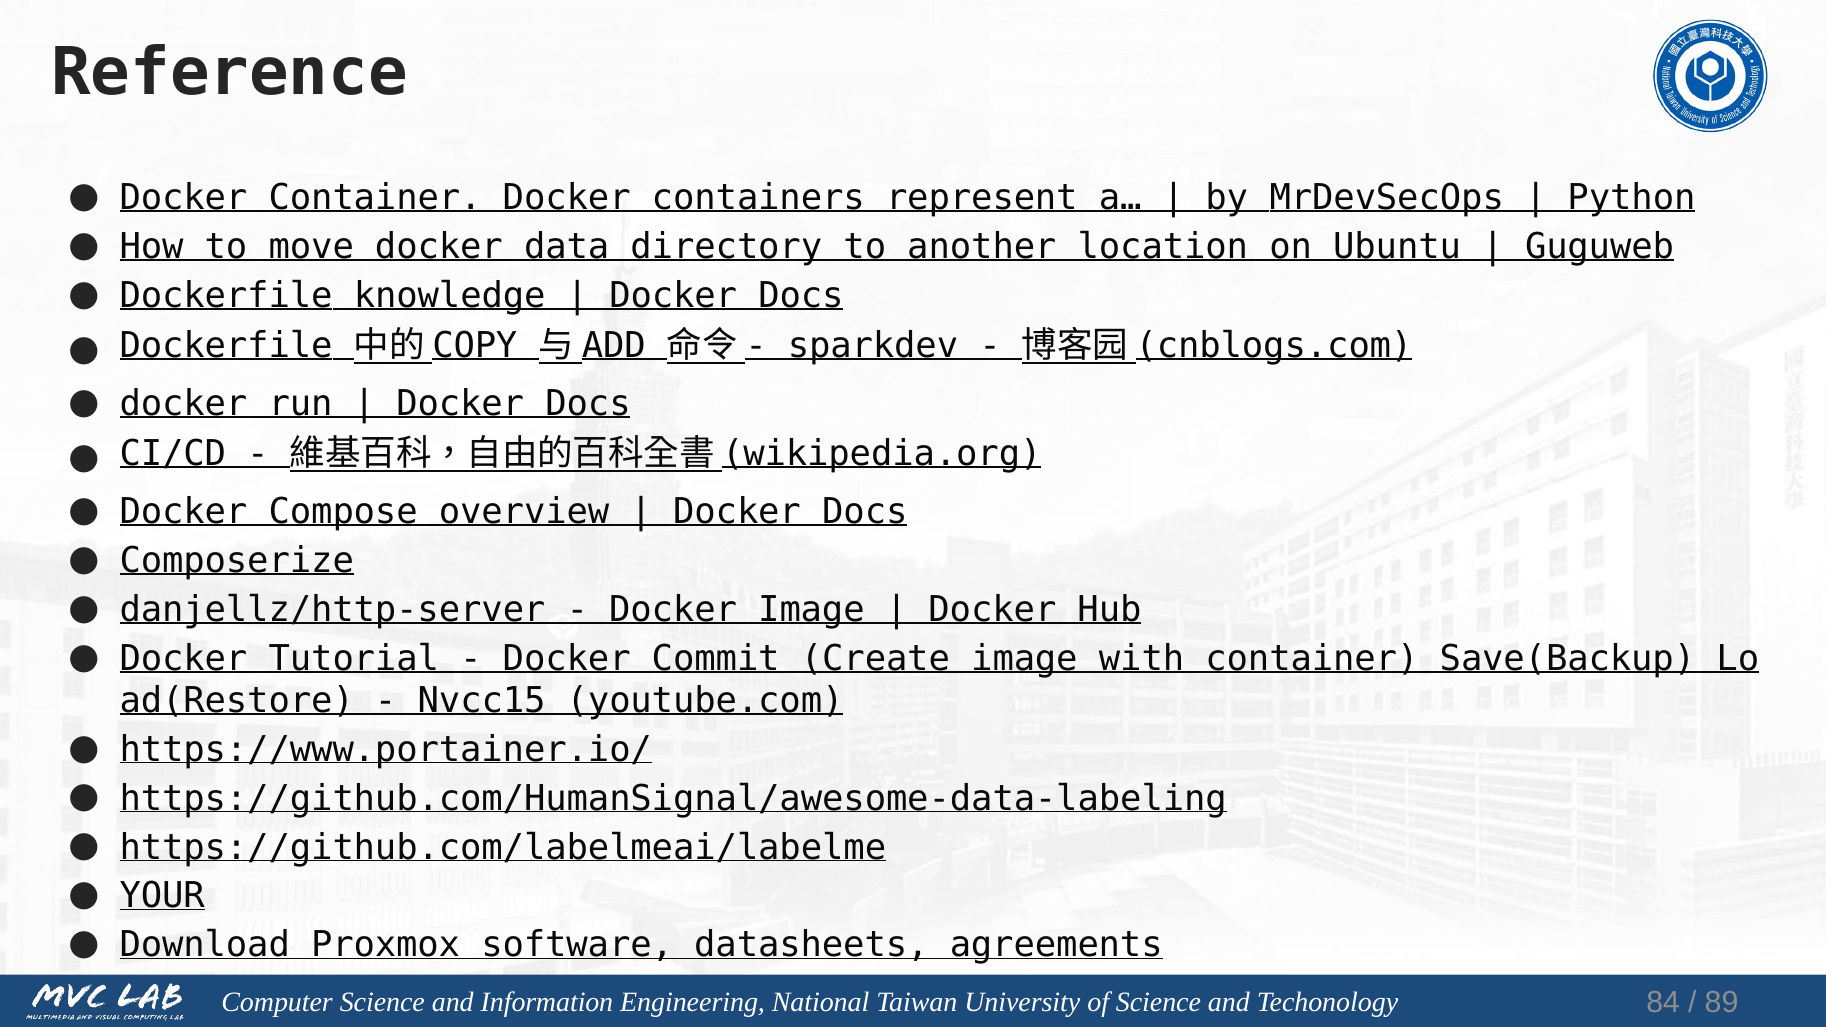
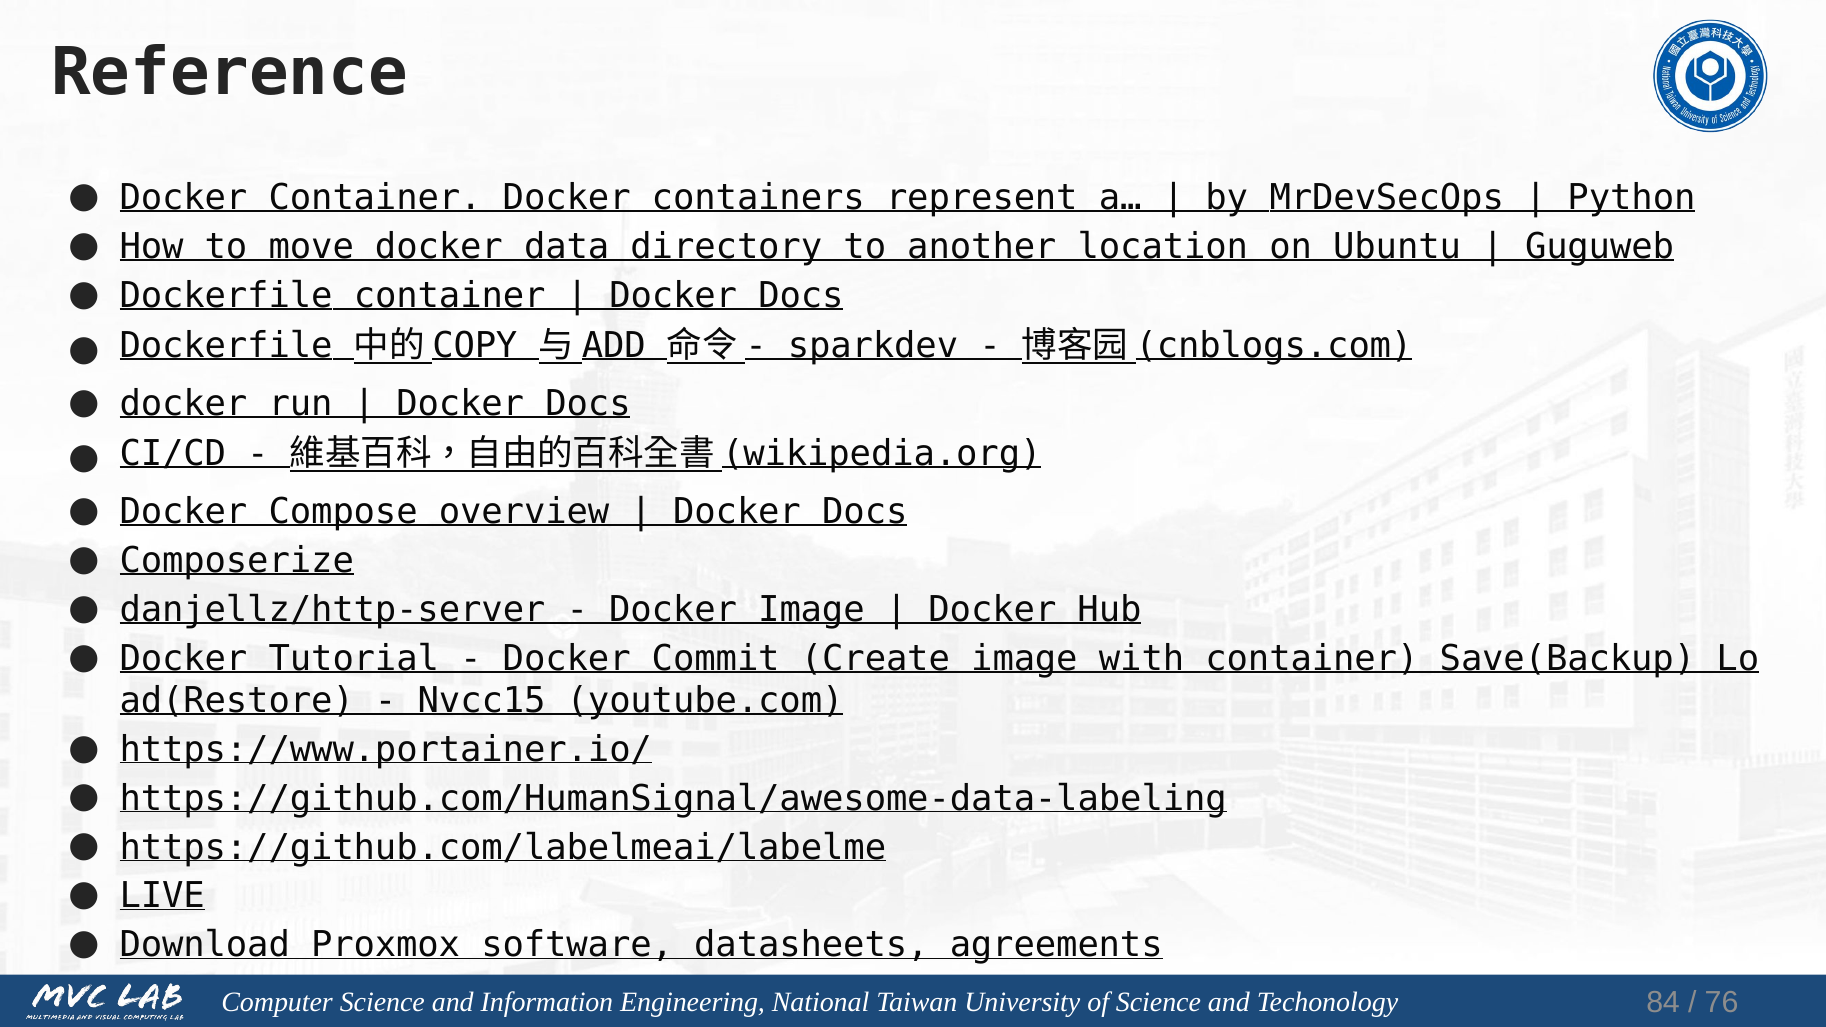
Dockerfile knowledge: knowledge -> container
YOUR: YOUR -> LIVE
89: 89 -> 76
